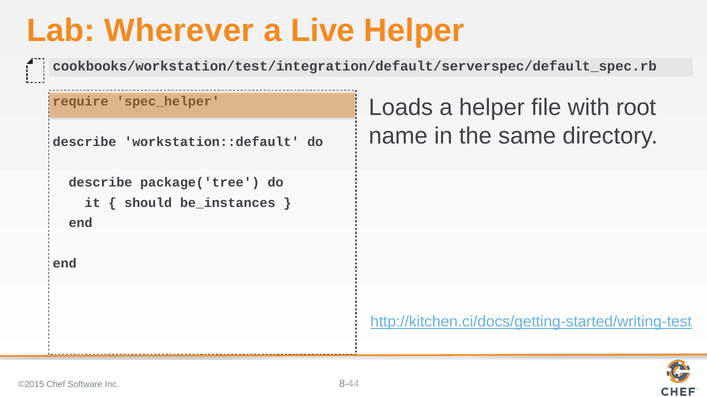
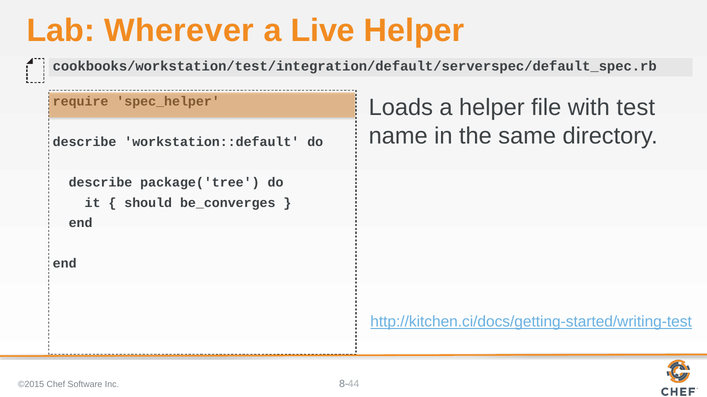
root: root -> test
be_instances: be_instances -> be_converges
